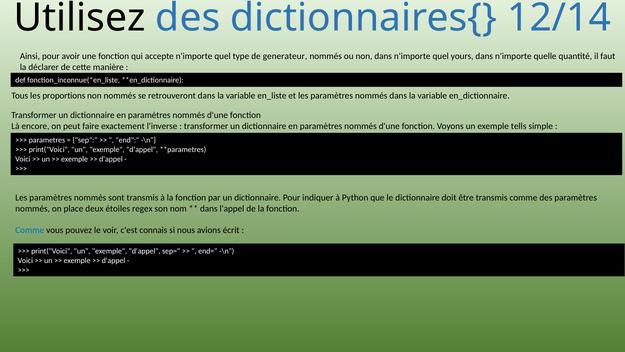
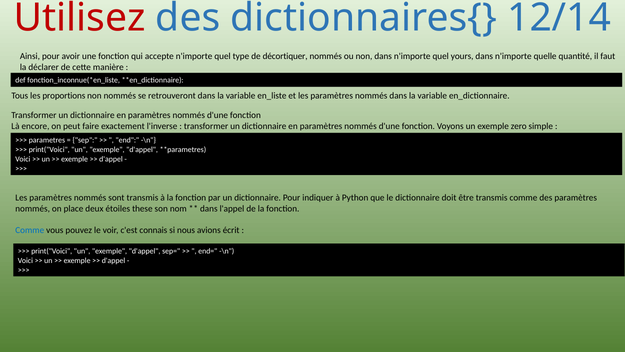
Utilisez colour: black -> red
generateur: generateur -> décortiquer
tells: tells -> zero
regex: regex -> these
